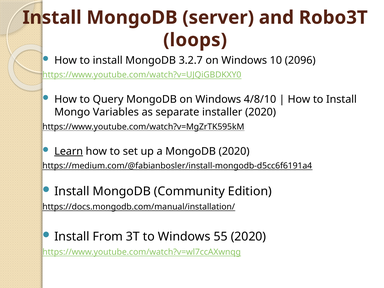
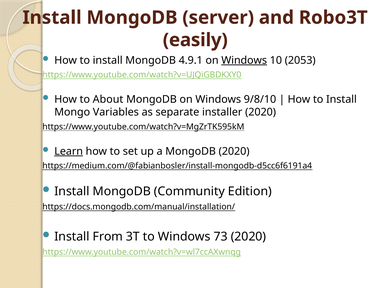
loops: loops -> easily
3.2.7: 3.2.7 -> 4.9.1
Windows at (244, 60) underline: none -> present
2096: 2096 -> 2053
Query: Query -> About
4/8/10: 4/8/10 -> 9/8/10
55: 55 -> 73
